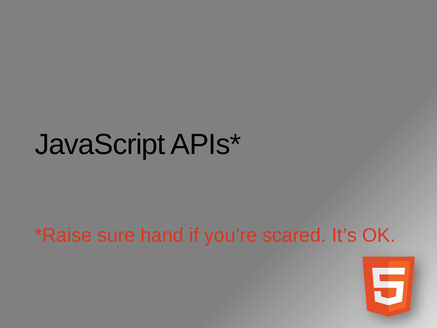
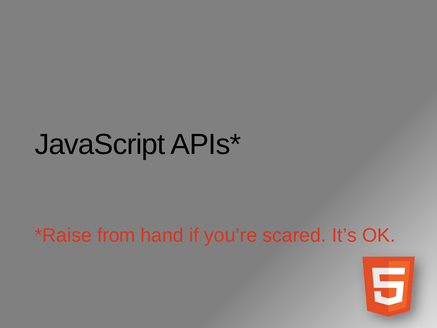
sure: sure -> from
